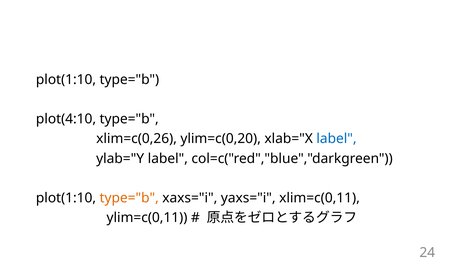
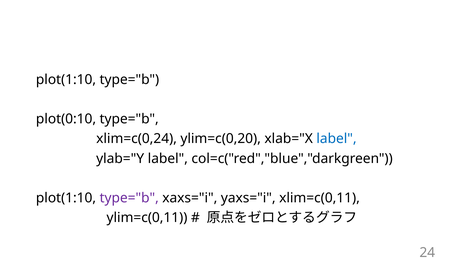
plot(4:10: plot(4:10 -> plot(0:10
xlim=c(0,26: xlim=c(0,26 -> xlim=c(0,24
type="b at (129, 198) colour: orange -> purple
